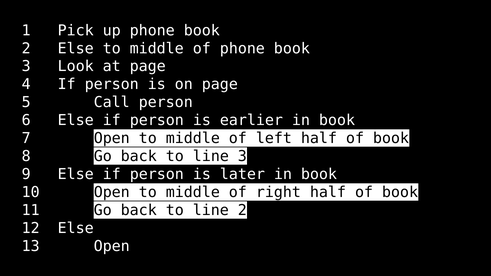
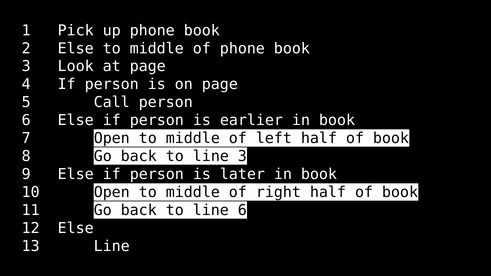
line 2: 2 -> 6
13 Open: Open -> Line
